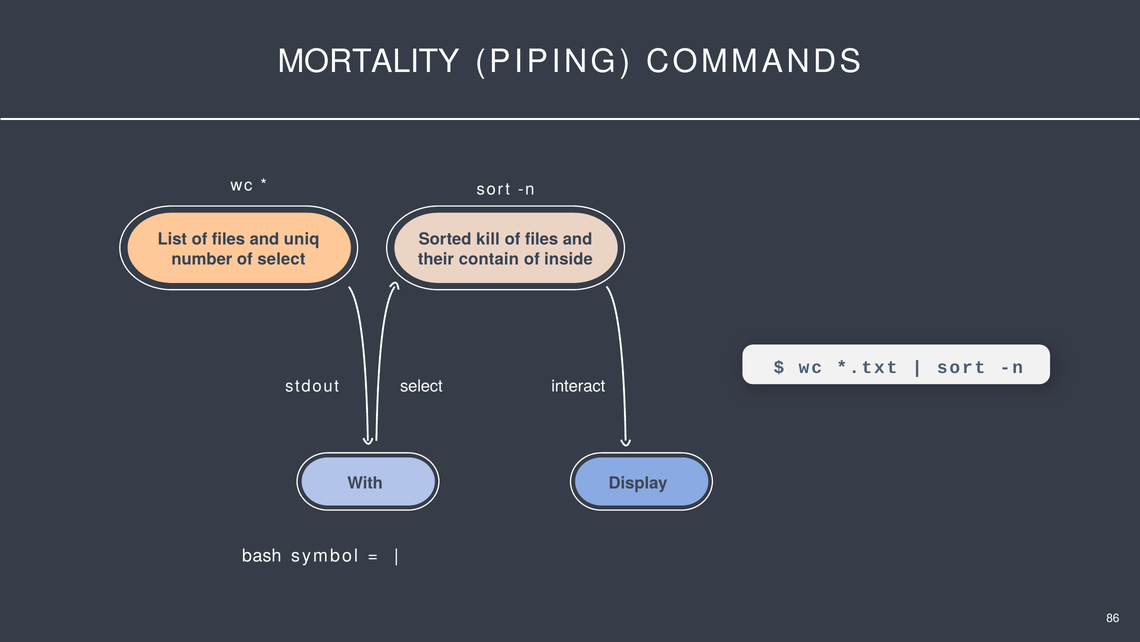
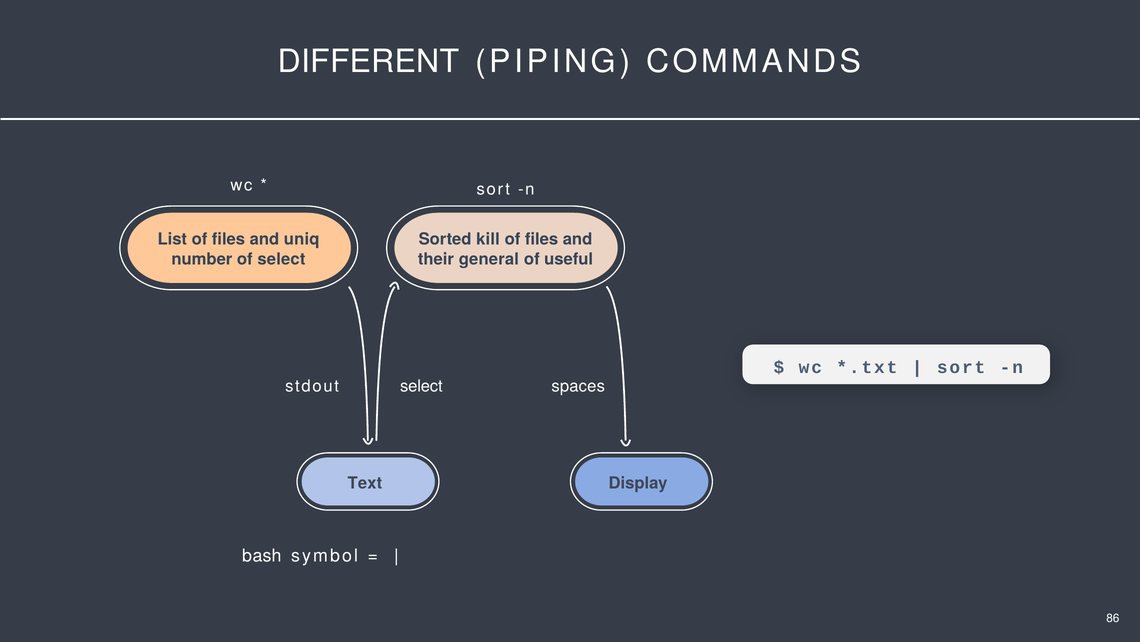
MORTALITY: MORTALITY -> DIFFERENT
contain: contain -> general
inside: inside -> useful
interact: interact -> spaces
With: With -> Text
